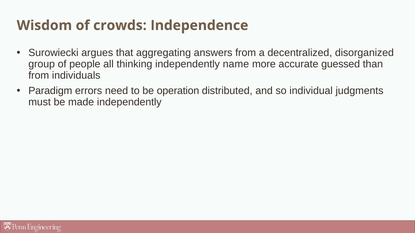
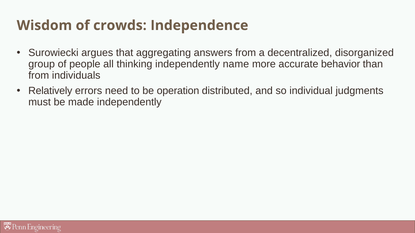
guessed: guessed -> behavior
Paradigm: Paradigm -> Relatively
